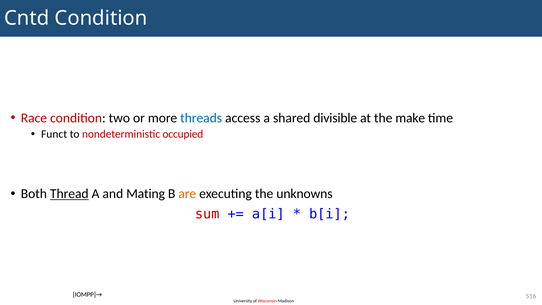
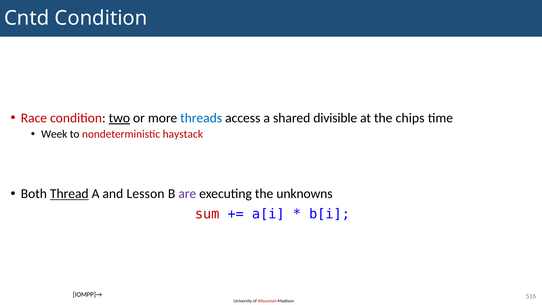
two underline: none -> present
make: make -> chips
Funct: Funct -> Week
occupied: occupied -> haystack
Mating: Mating -> Lesson
are colour: orange -> purple
